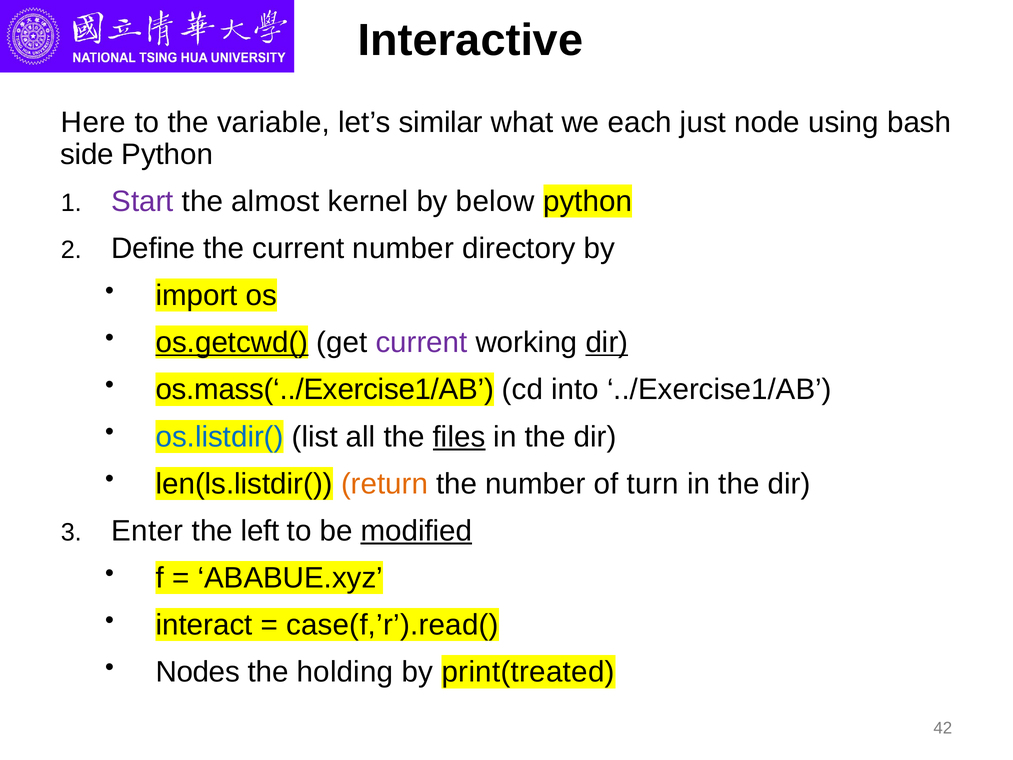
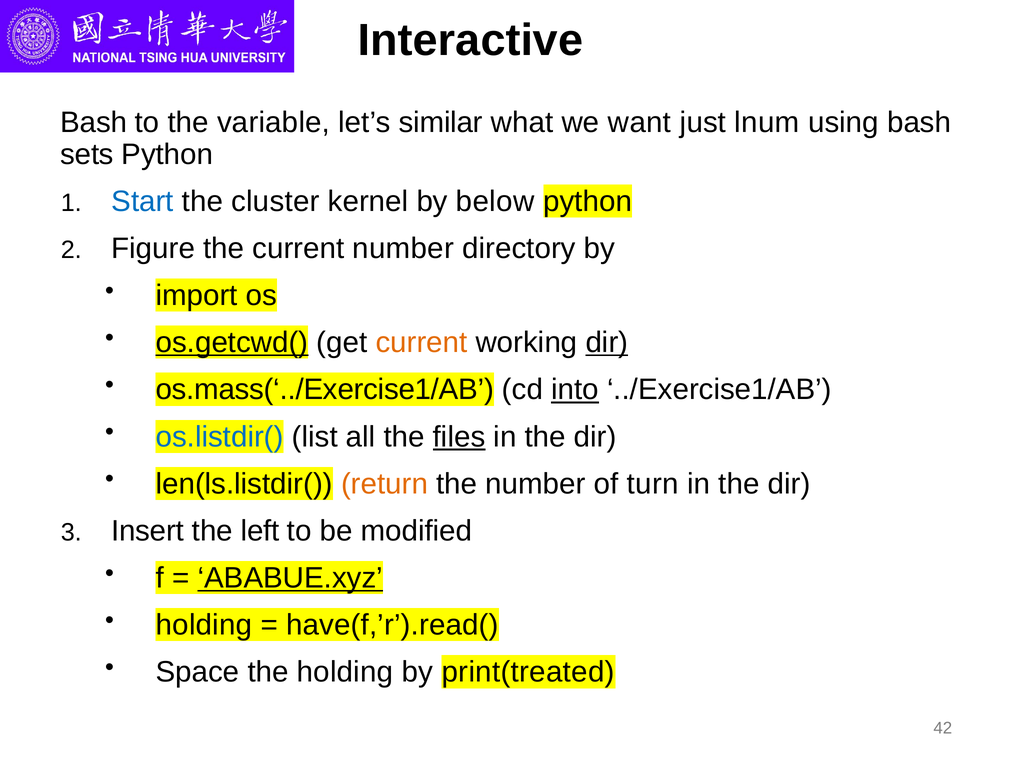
Here at (93, 122): Here -> Bash
each: each -> want
node: node -> lnum
side: side -> sets
Start colour: purple -> blue
almost: almost -> cluster
Define: Define -> Figure
current at (421, 342) colour: purple -> orange
into underline: none -> present
Enter: Enter -> Insert
modified underline: present -> none
ABABUE.xyz underline: none -> present
interact at (204, 625): interact -> holding
case(f,’r’).read(: case(f,’r’).read( -> have(f,’r’).read(
Nodes: Nodes -> Space
